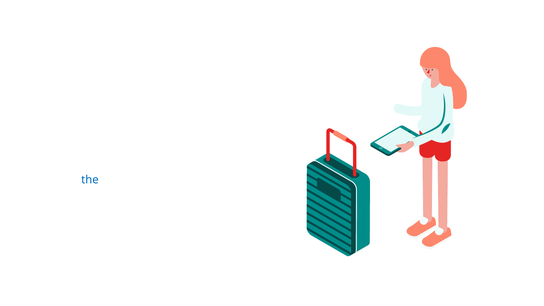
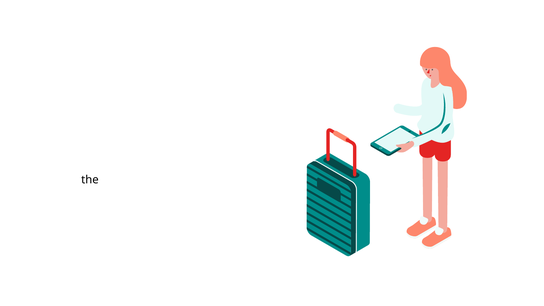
the at (90, 180) colour: blue -> black
